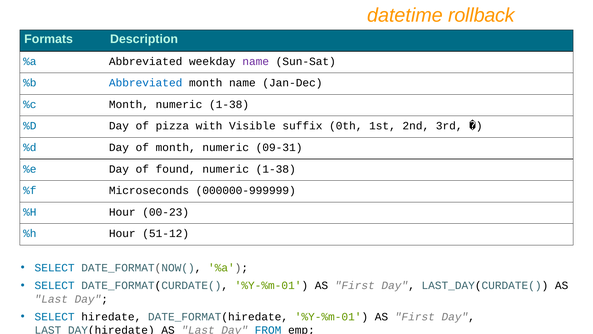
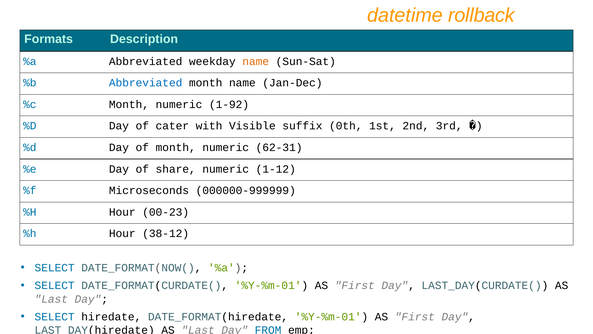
name at (256, 61) colour: purple -> orange
Month numeric 1-38: 1-38 -> 1-92
pizza: pizza -> cater
09-31: 09-31 -> 62-31
found: found -> share
1-38 at (276, 169): 1-38 -> 1-12
51-12: 51-12 -> 38-12
